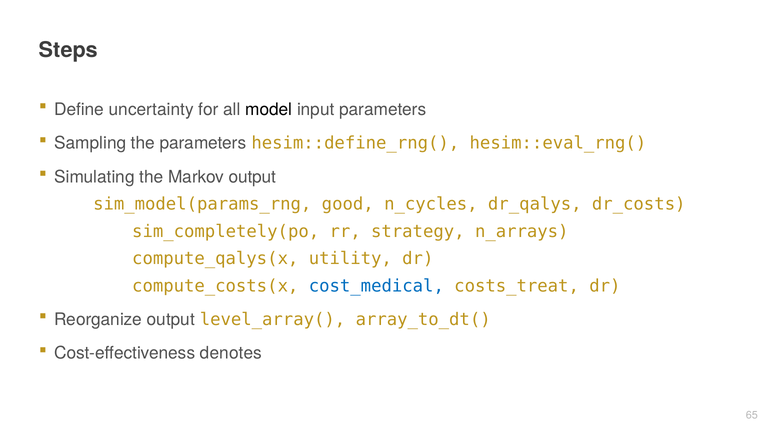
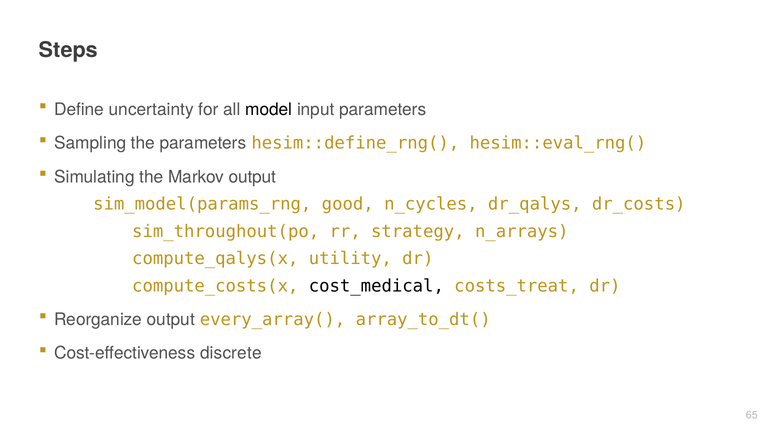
sim_completely(po: sim_completely(po -> sim_throughout(po
cost_medical colour: blue -> black
level_array(: level_array( -> every_array(
denotes: denotes -> discrete
